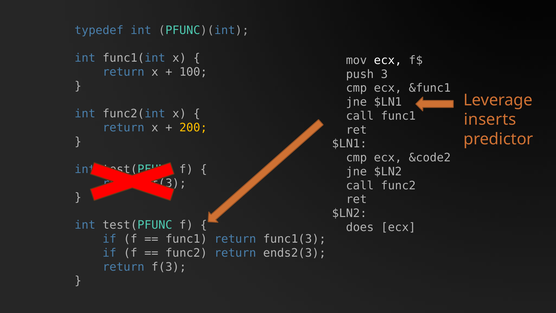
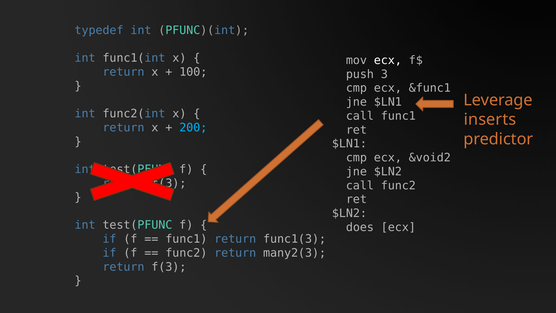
200 colour: yellow -> light blue
&code2: &code2 -> &void2
ends2(3: ends2(3 -> many2(3
